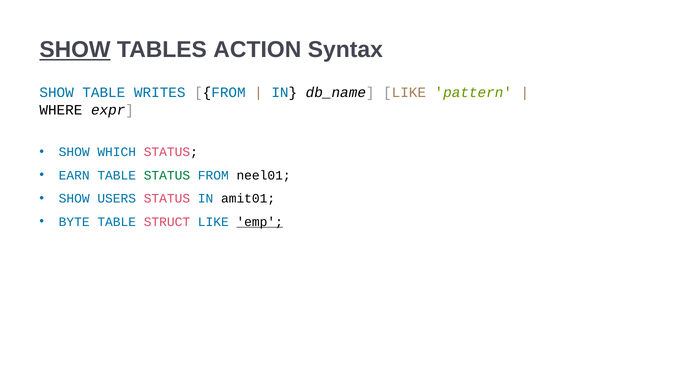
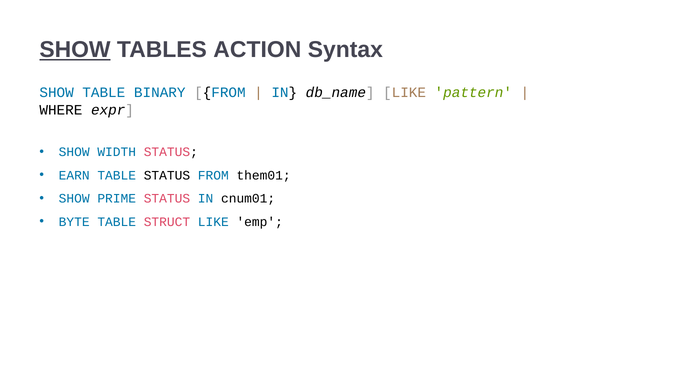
WRITES: WRITES -> BINARY
WHICH: WHICH -> WIDTH
STATUS at (167, 175) colour: green -> black
neel01: neel01 -> them01
USERS: USERS -> PRIME
amit01: amit01 -> cnum01
emp underline: present -> none
